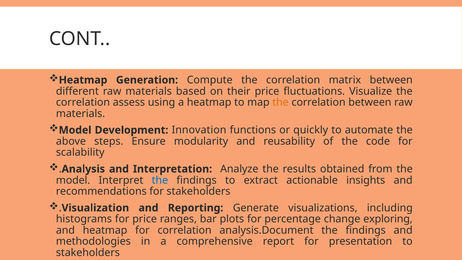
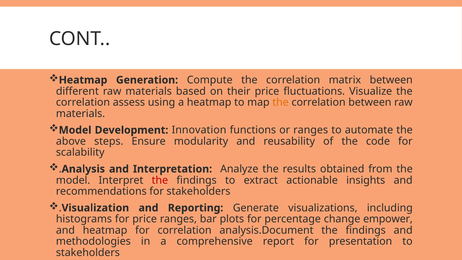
or quickly: quickly -> ranges
the at (160, 180) colour: blue -> red
exploring: exploring -> empower
